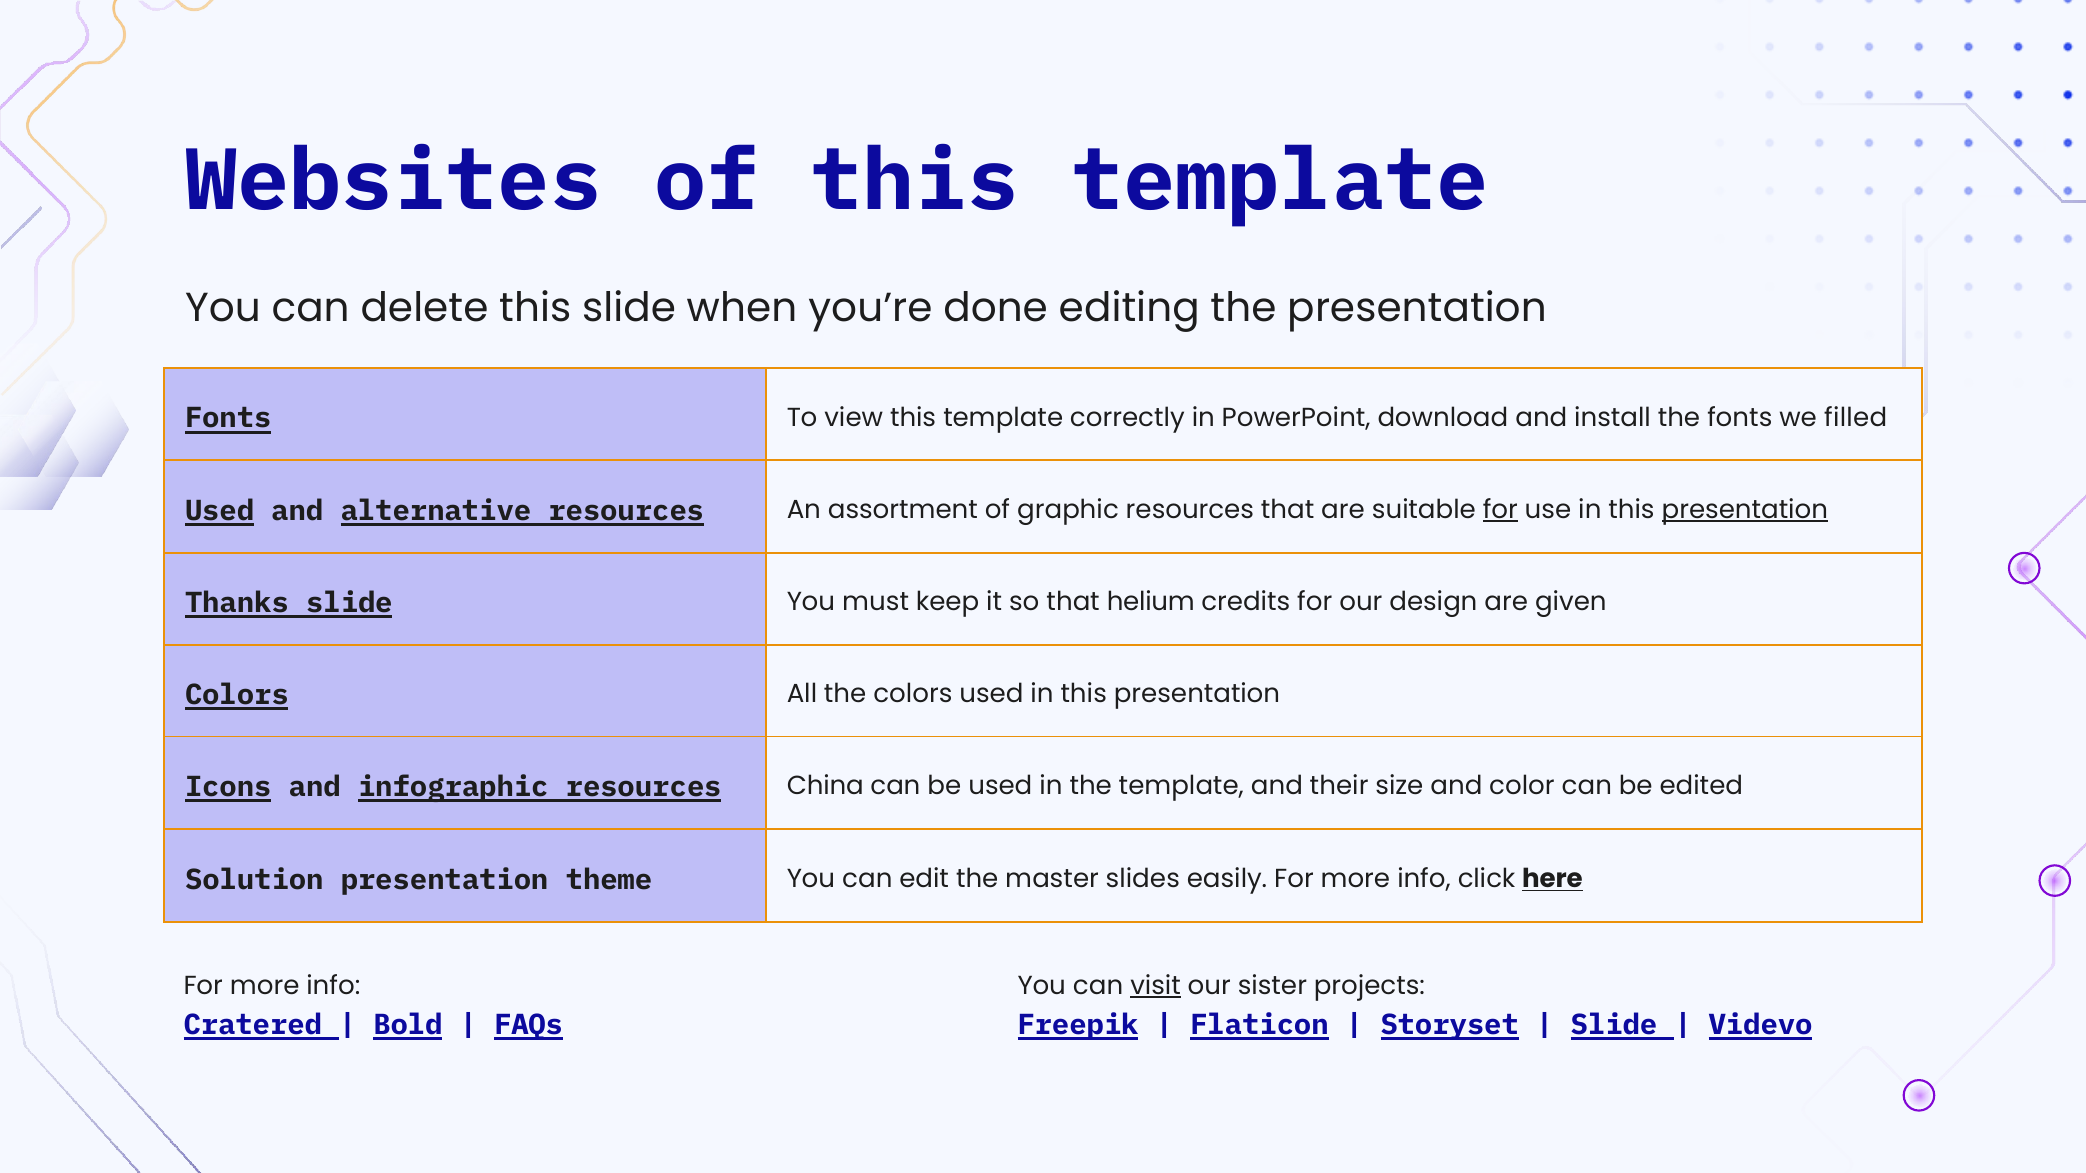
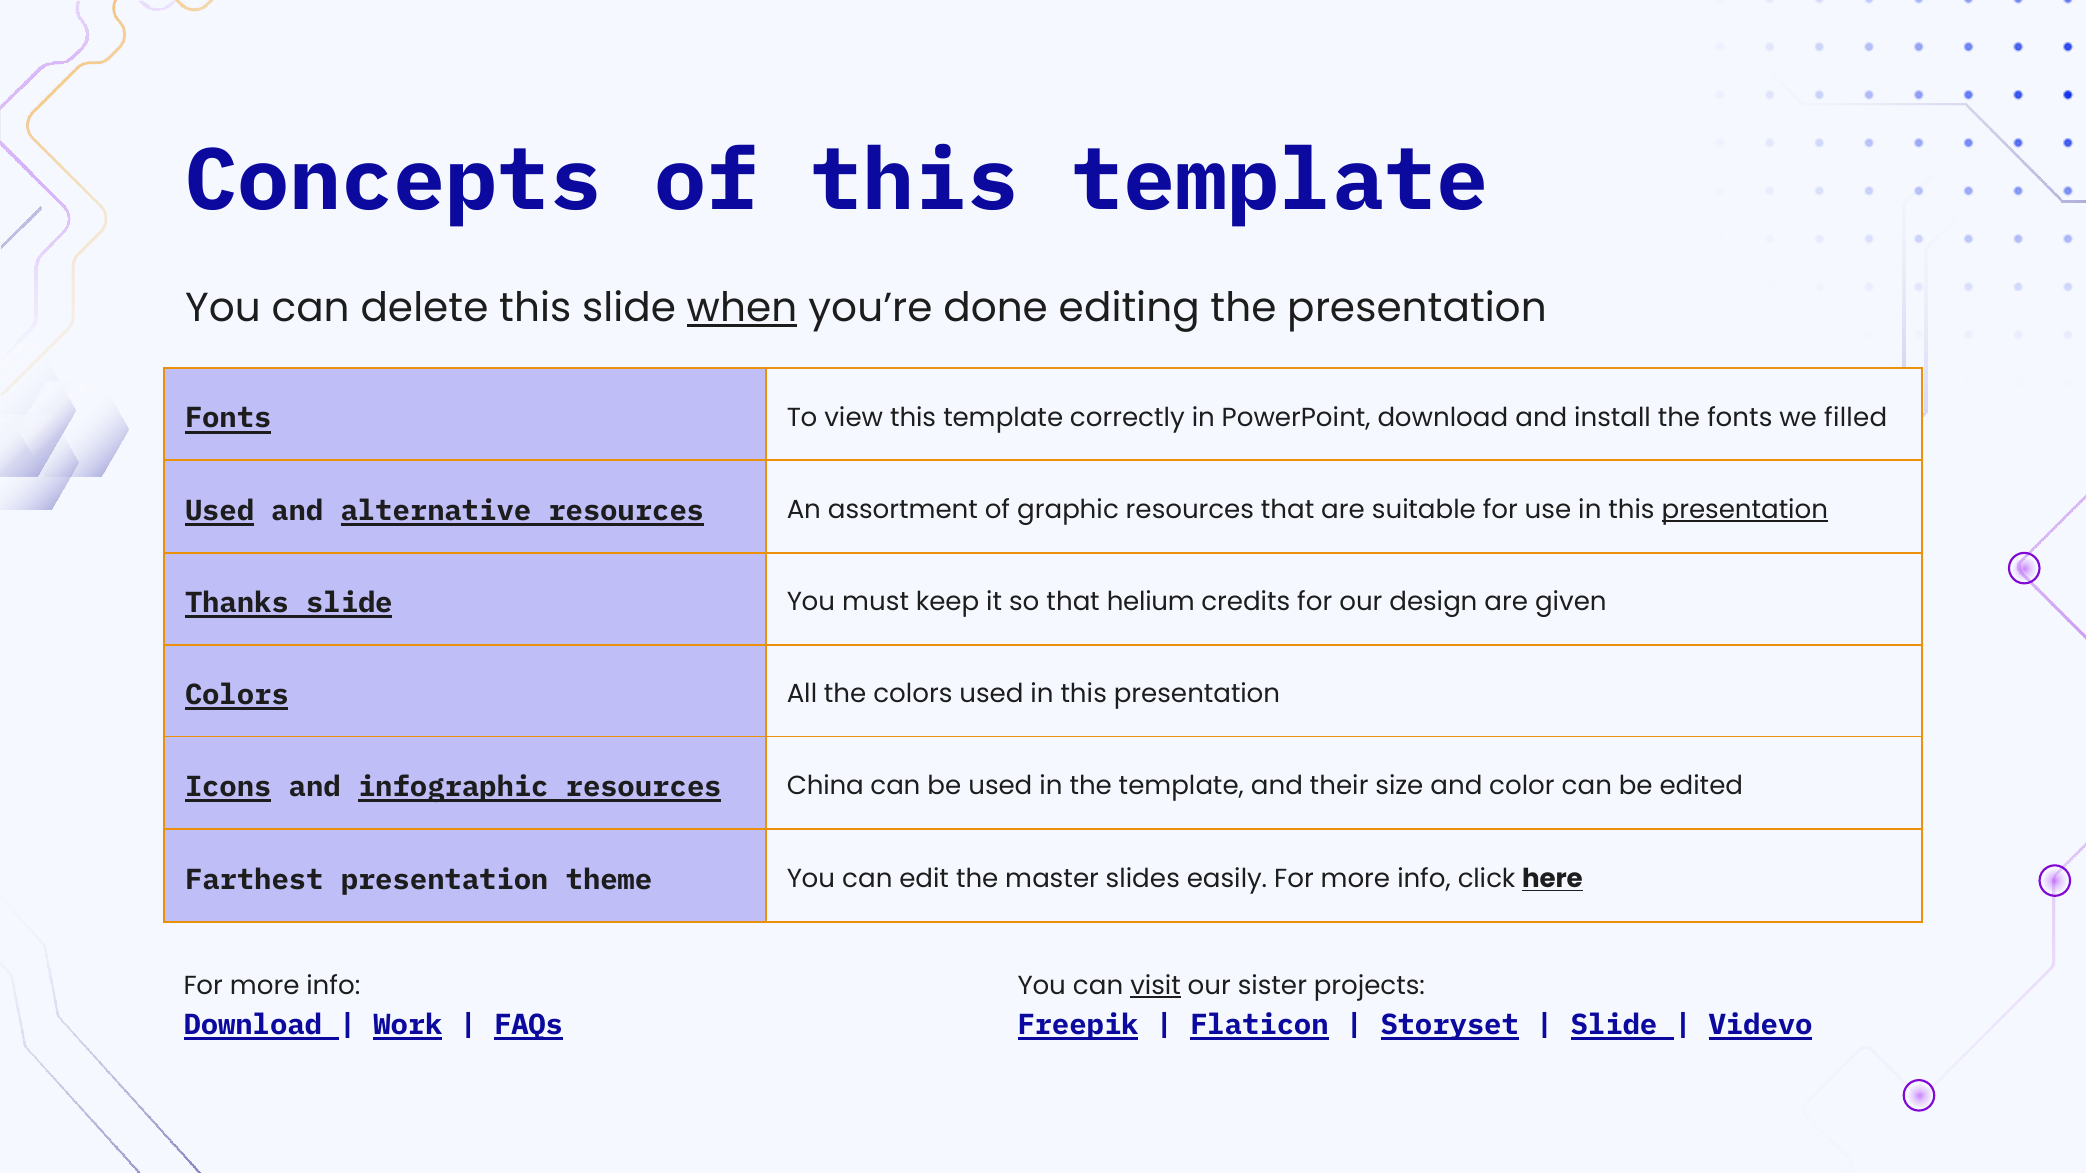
Websites: Websites -> Concepts
when underline: none -> present
for at (1500, 510) underline: present -> none
Solution: Solution -> Farthest
Cratered at (253, 1025): Cratered -> Download
Bold: Bold -> Work
